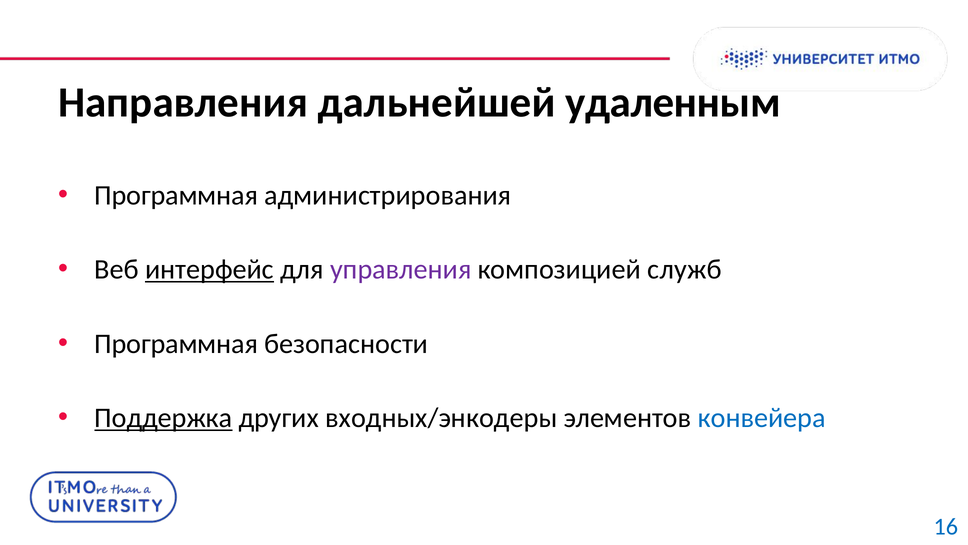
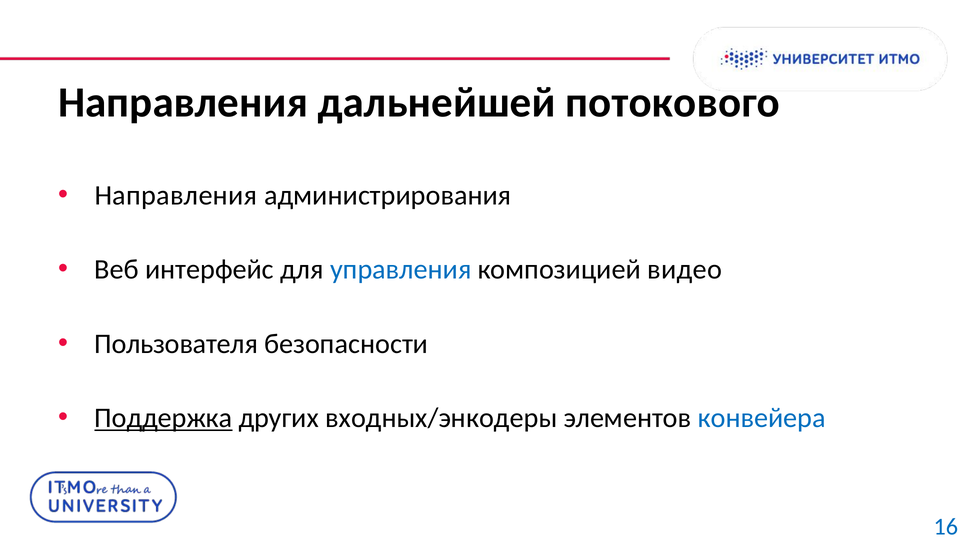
удаленным: удаленным -> потокового
Программная at (176, 195): Программная -> Направления
интерфейс underline: present -> none
управления colour: purple -> blue
служб: служб -> видео
Программная at (176, 344): Программная -> Пользователя
